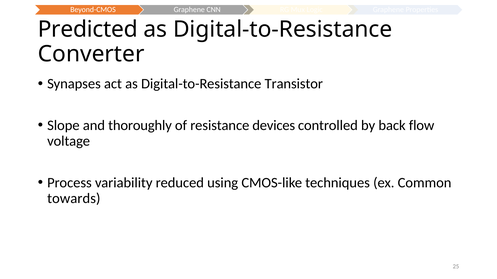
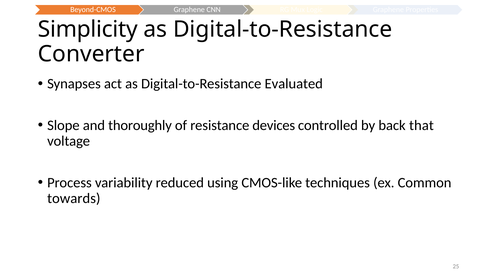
Predicted: Predicted -> Simplicity
Transistor: Transistor -> Evaluated
flow: flow -> that
